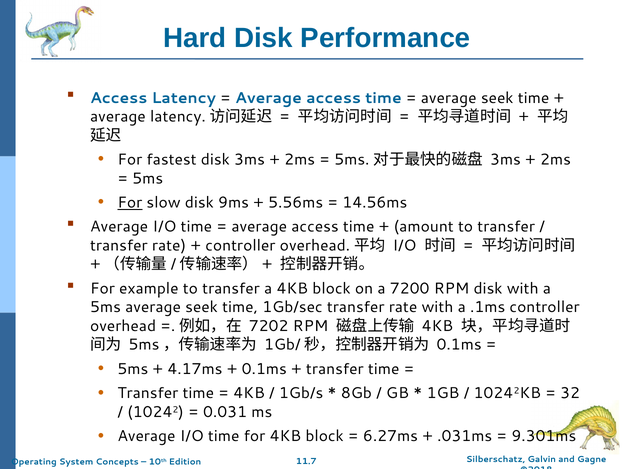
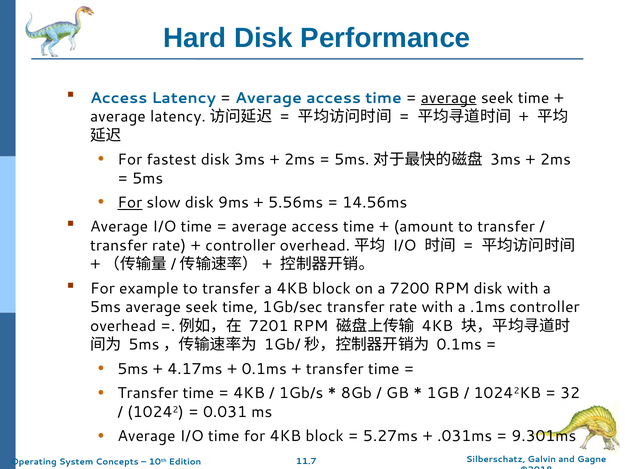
average at (449, 98) underline: none -> present
7202: 7202 -> 7201
6.27ms: 6.27ms -> 5.27ms
